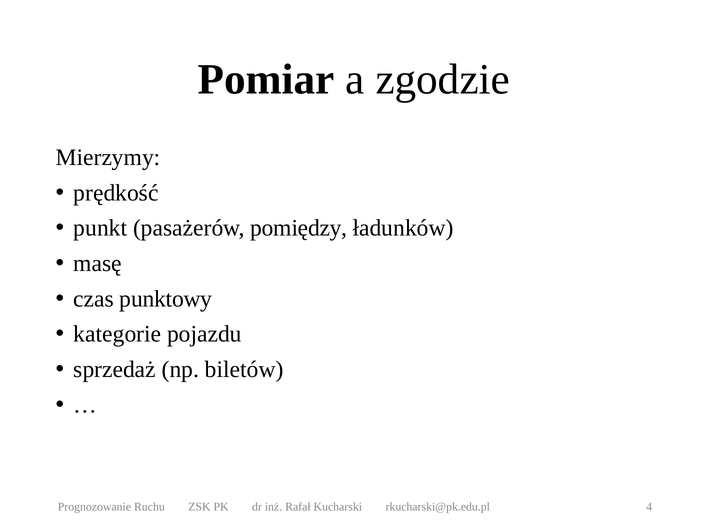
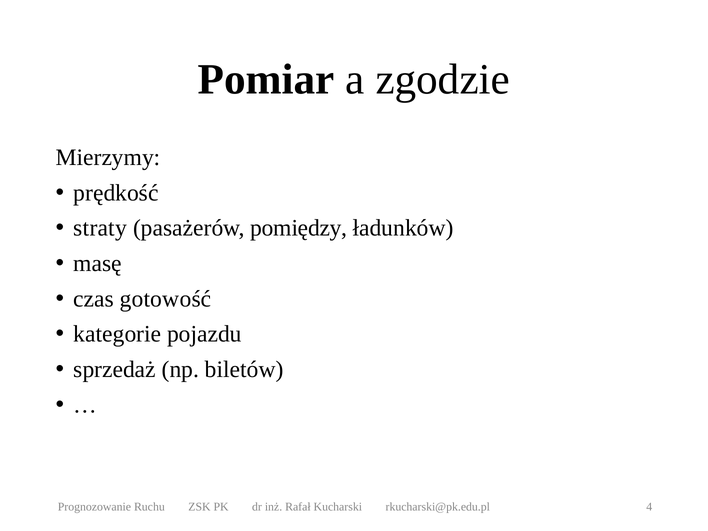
punkt: punkt -> straty
punktowy: punktowy -> gotowość
